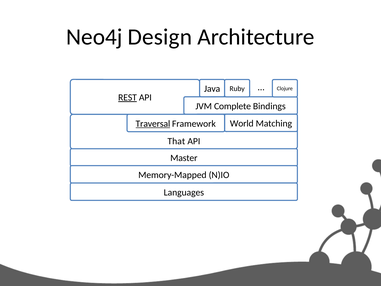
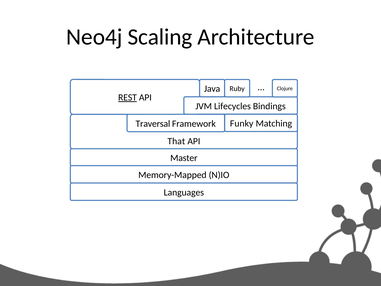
Design: Design -> Scaling
Complete: Complete -> Lifecycles
World: World -> Funky
Traversal underline: present -> none
